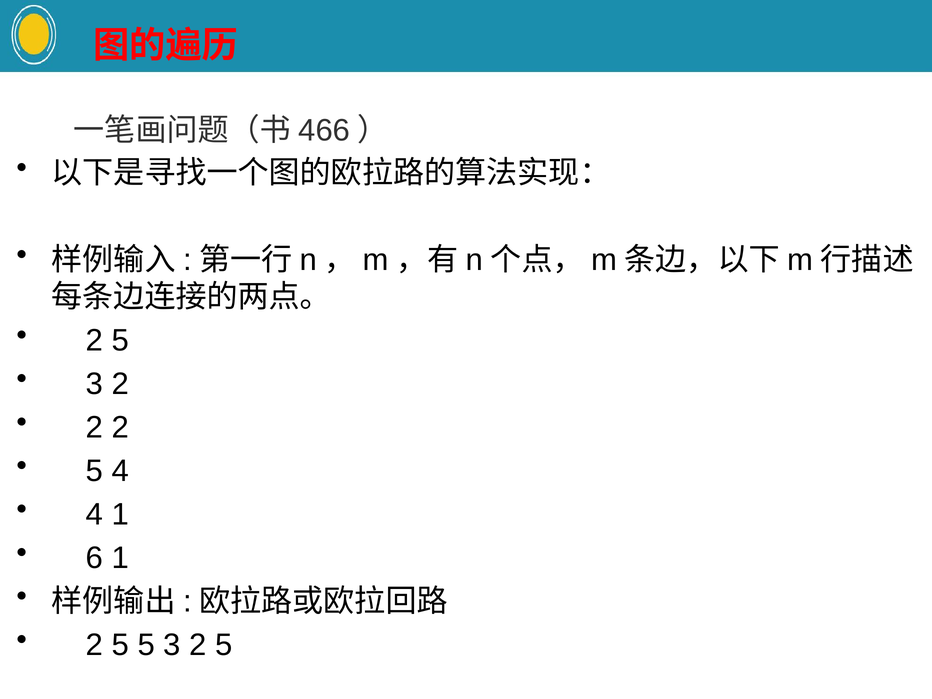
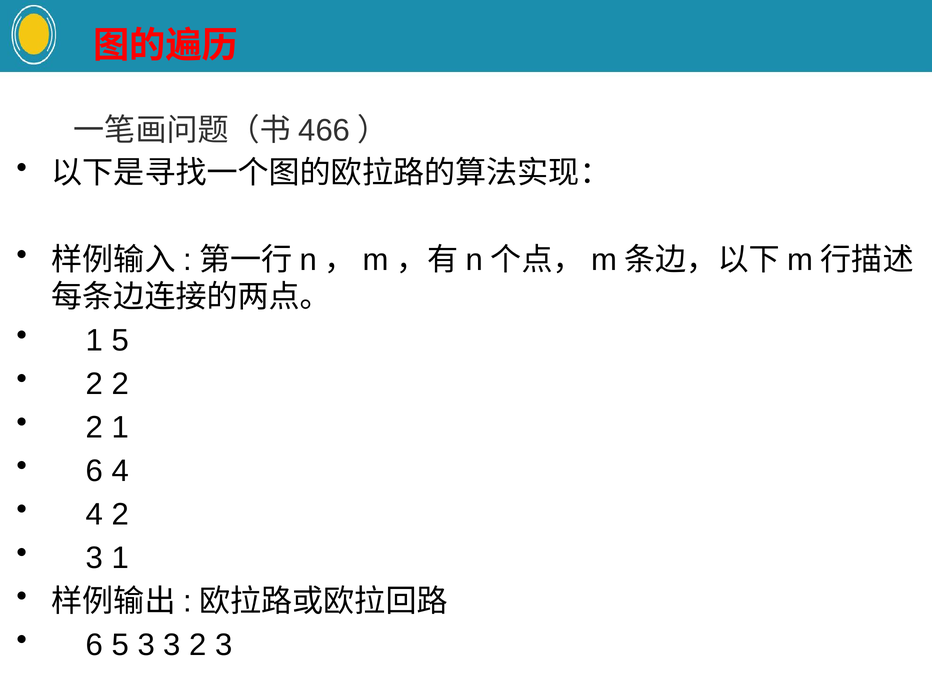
2 at (95, 341): 2 -> 1
3 at (95, 384): 3 -> 2
2 2: 2 -> 1
5 at (95, 471): 5 -> 6
4 1: 1 -> 2
6 at (95, 558): 6 -> 3
2 at (95, 645): 2 -> 6
5 5: 5 -> 3
3 2 5: 5 -> 3
